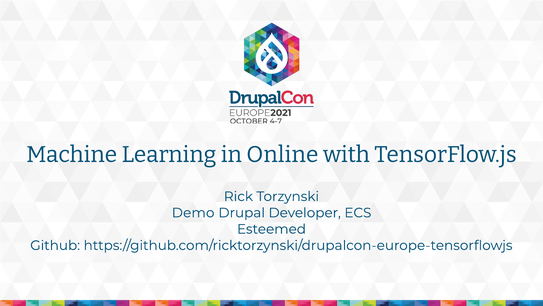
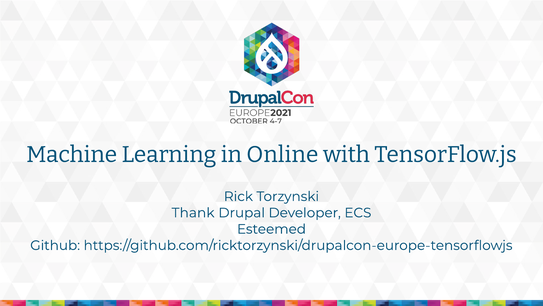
Demo: Demo -> Thank
